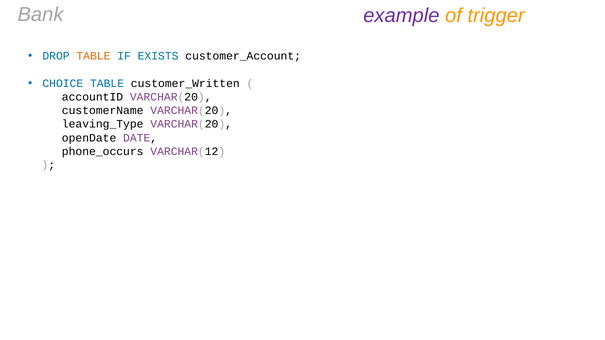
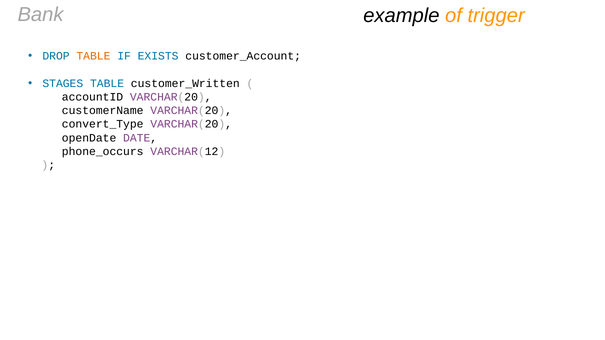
example colour: purple -> black
CHOICE: CHOICE -> STAGES
leaving_Type: leaving_Type -> convert_Type
